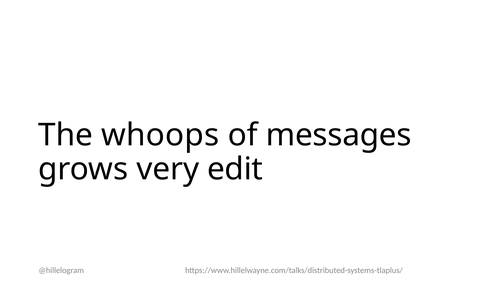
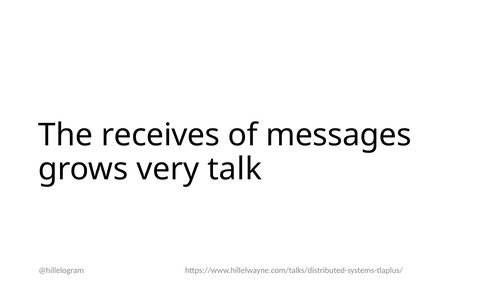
whoops: whoops -> receives
edit: edit -> talk
